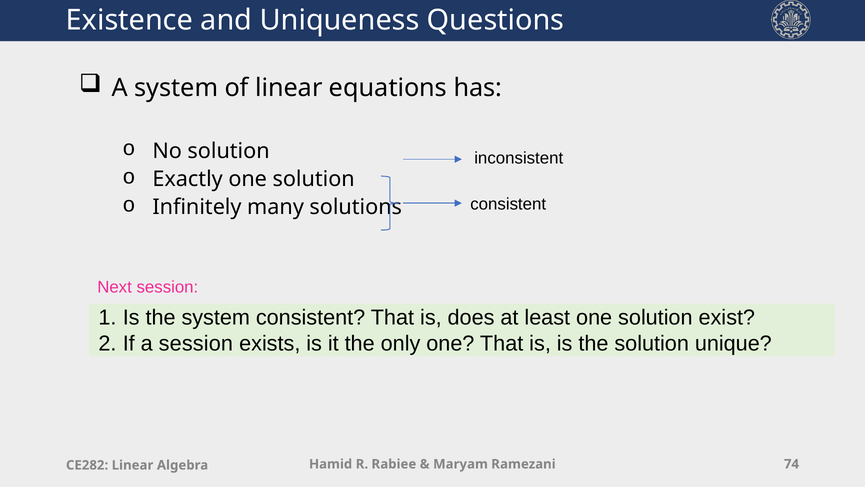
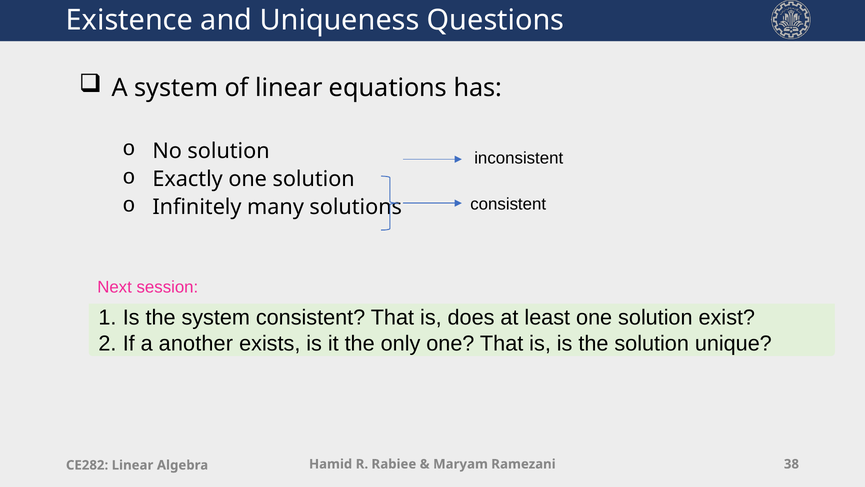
a session: session -> another
74: 74 -> 38
